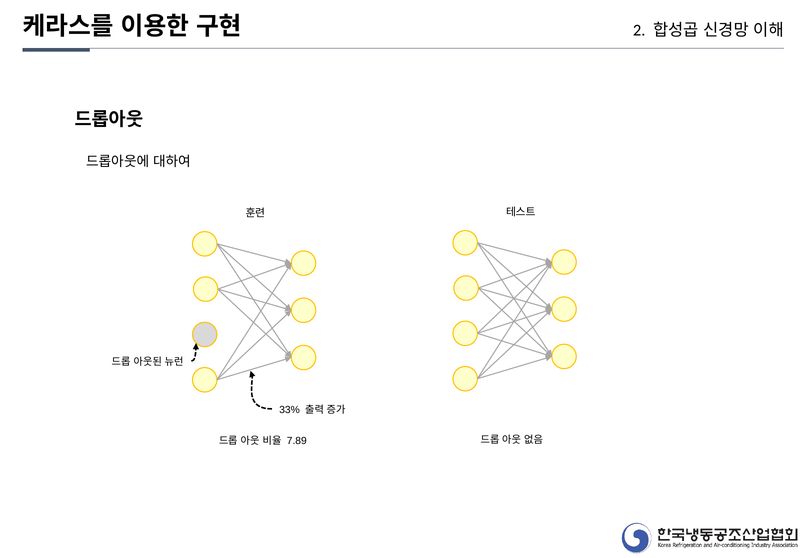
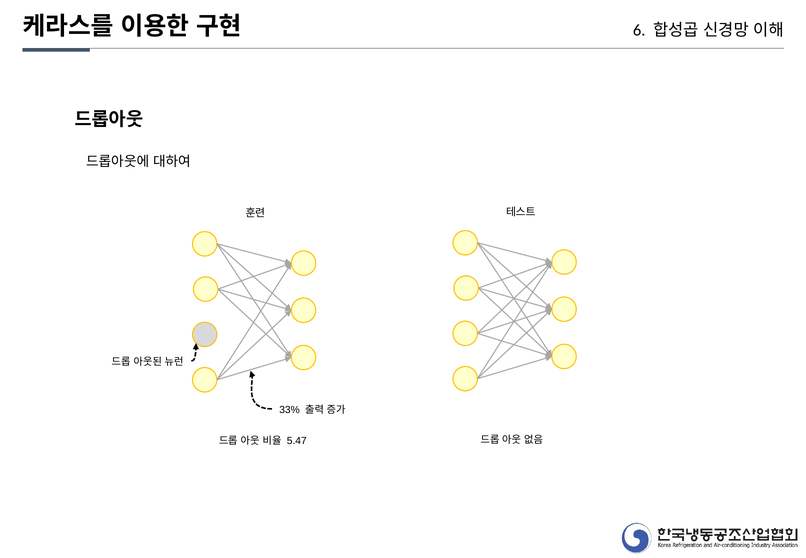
2: 2 -> 6
7.89: 7.89 -> 5.47
